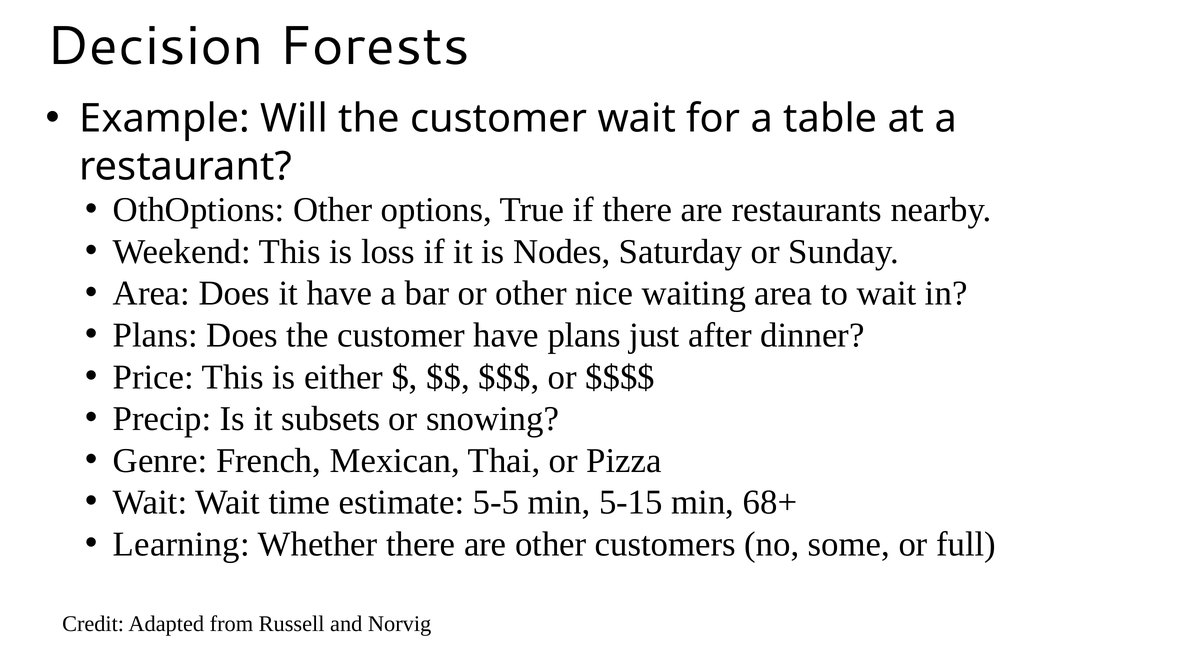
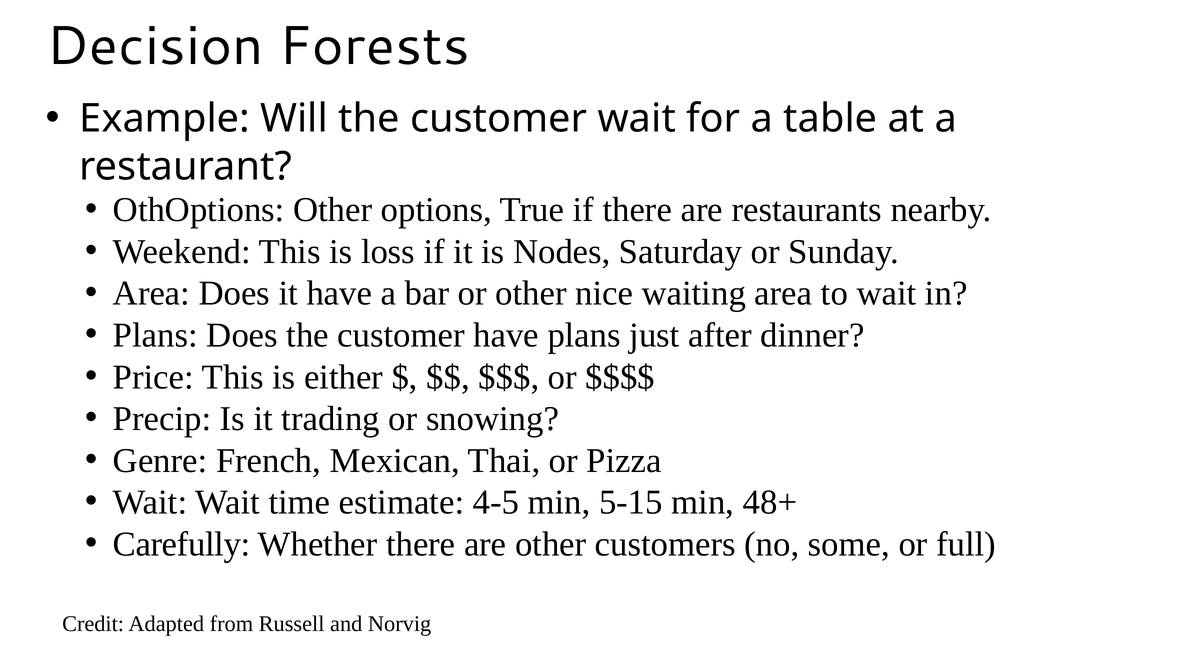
subsets: subsets -> trading
5-5: 5-5 -> 4-5
68+: 68+ -> 48+
Learning: Learning -> Carefully
